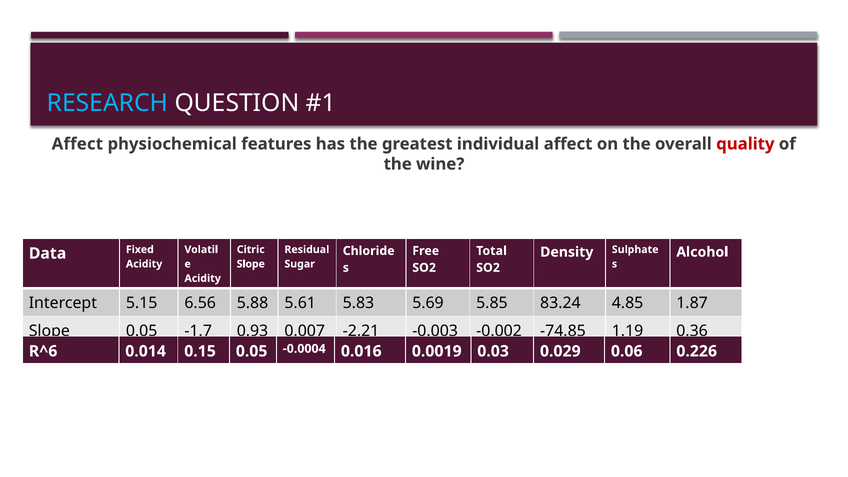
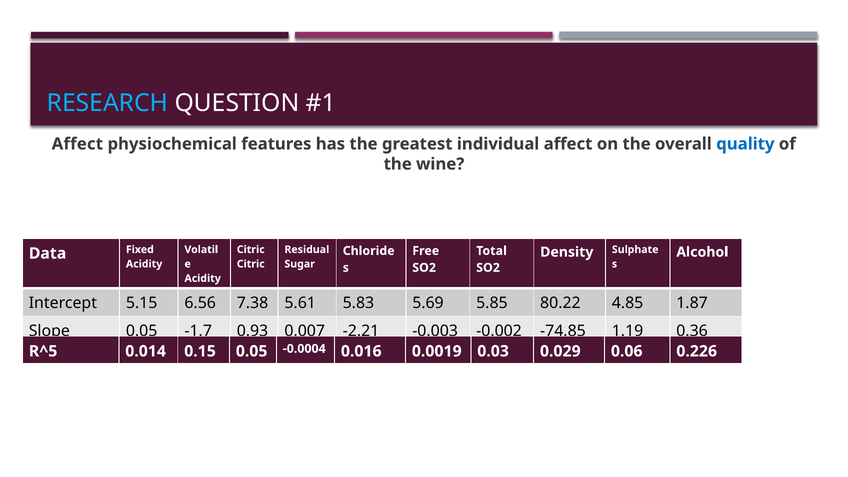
quality colour: red -> blue
Slope at (251, 264): Slope -> Citric
5.88: 5.88 -> 7.38
83.24: 83.24 -> 80.22
R^6: R^6 -> R^5
